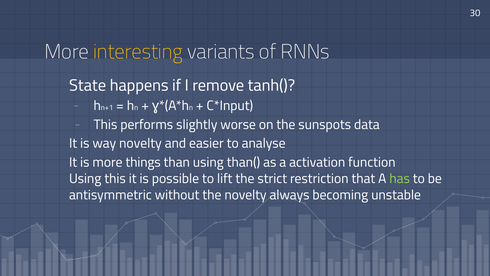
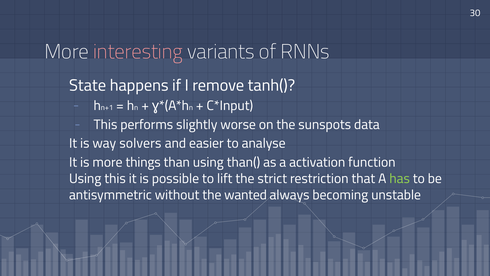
interesting colour: yellow -> pink
way novelty: novelty -> solvers
the novelty: novelty -> wanted
